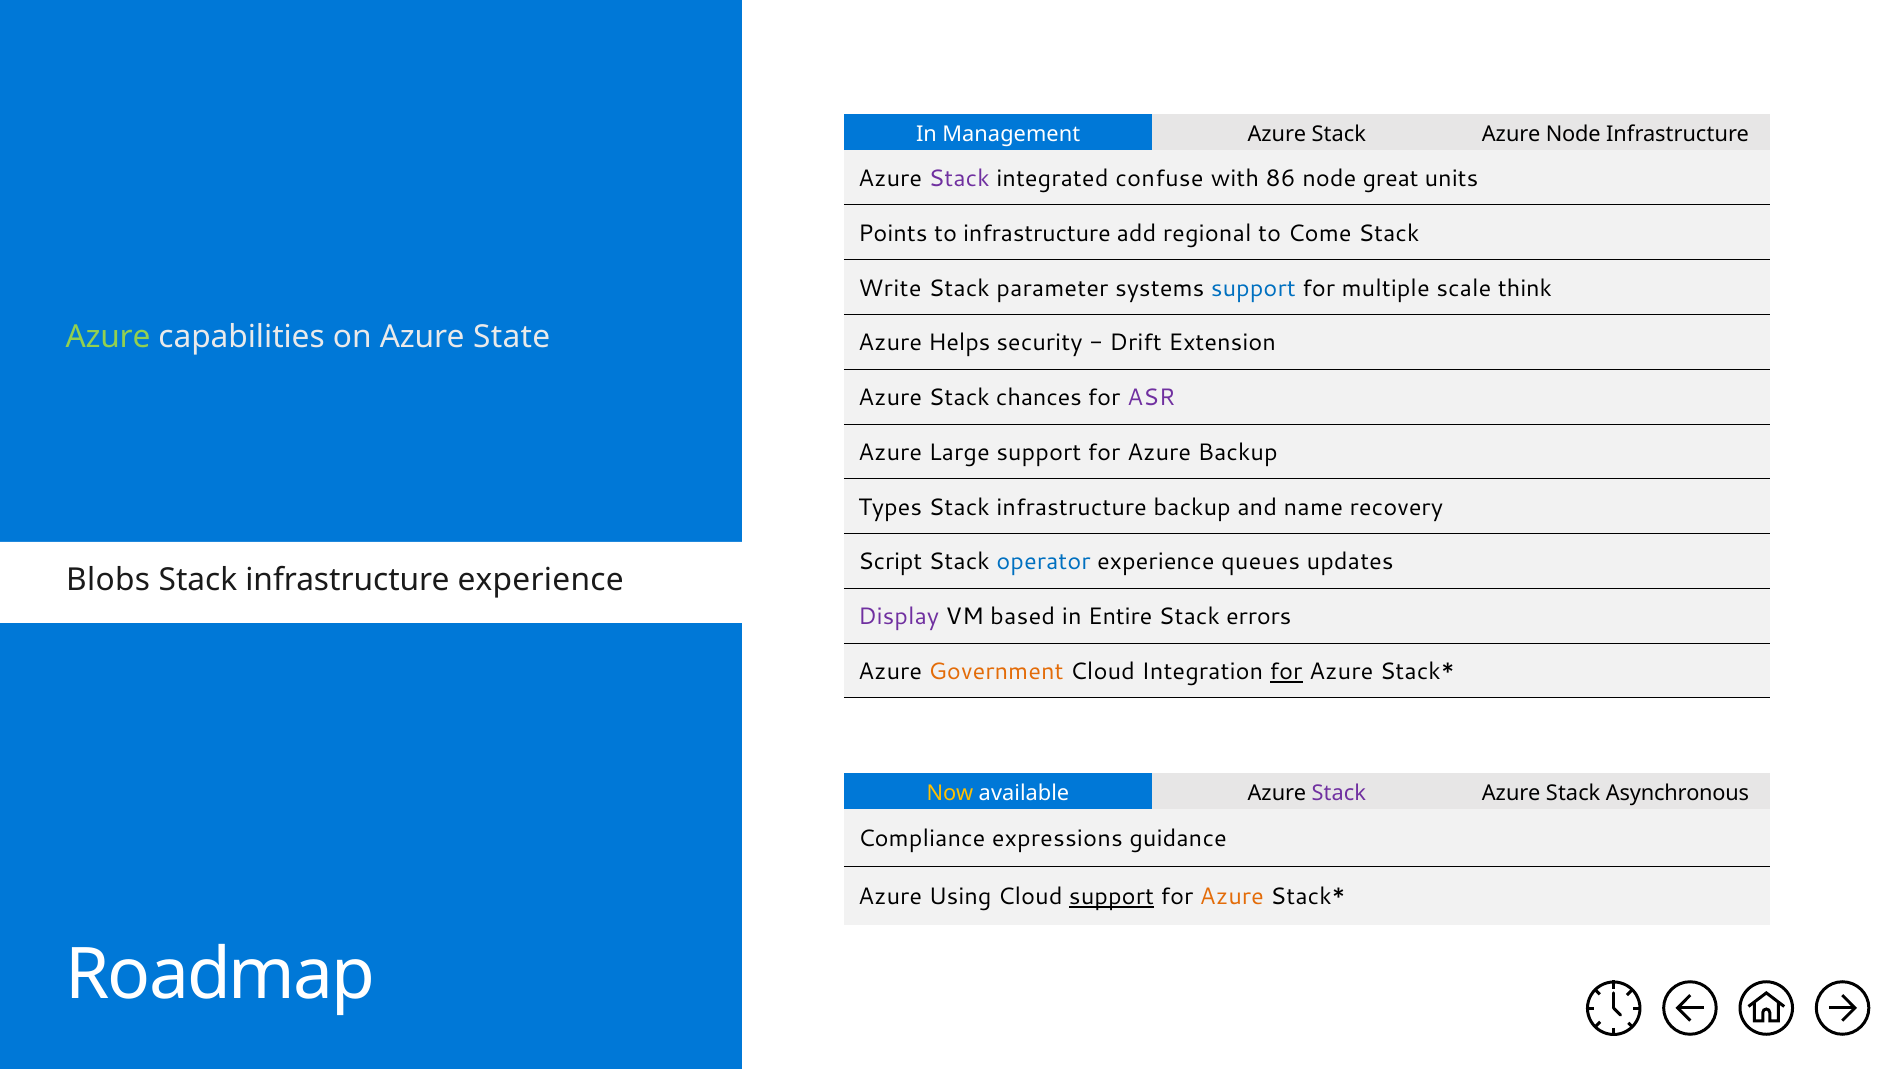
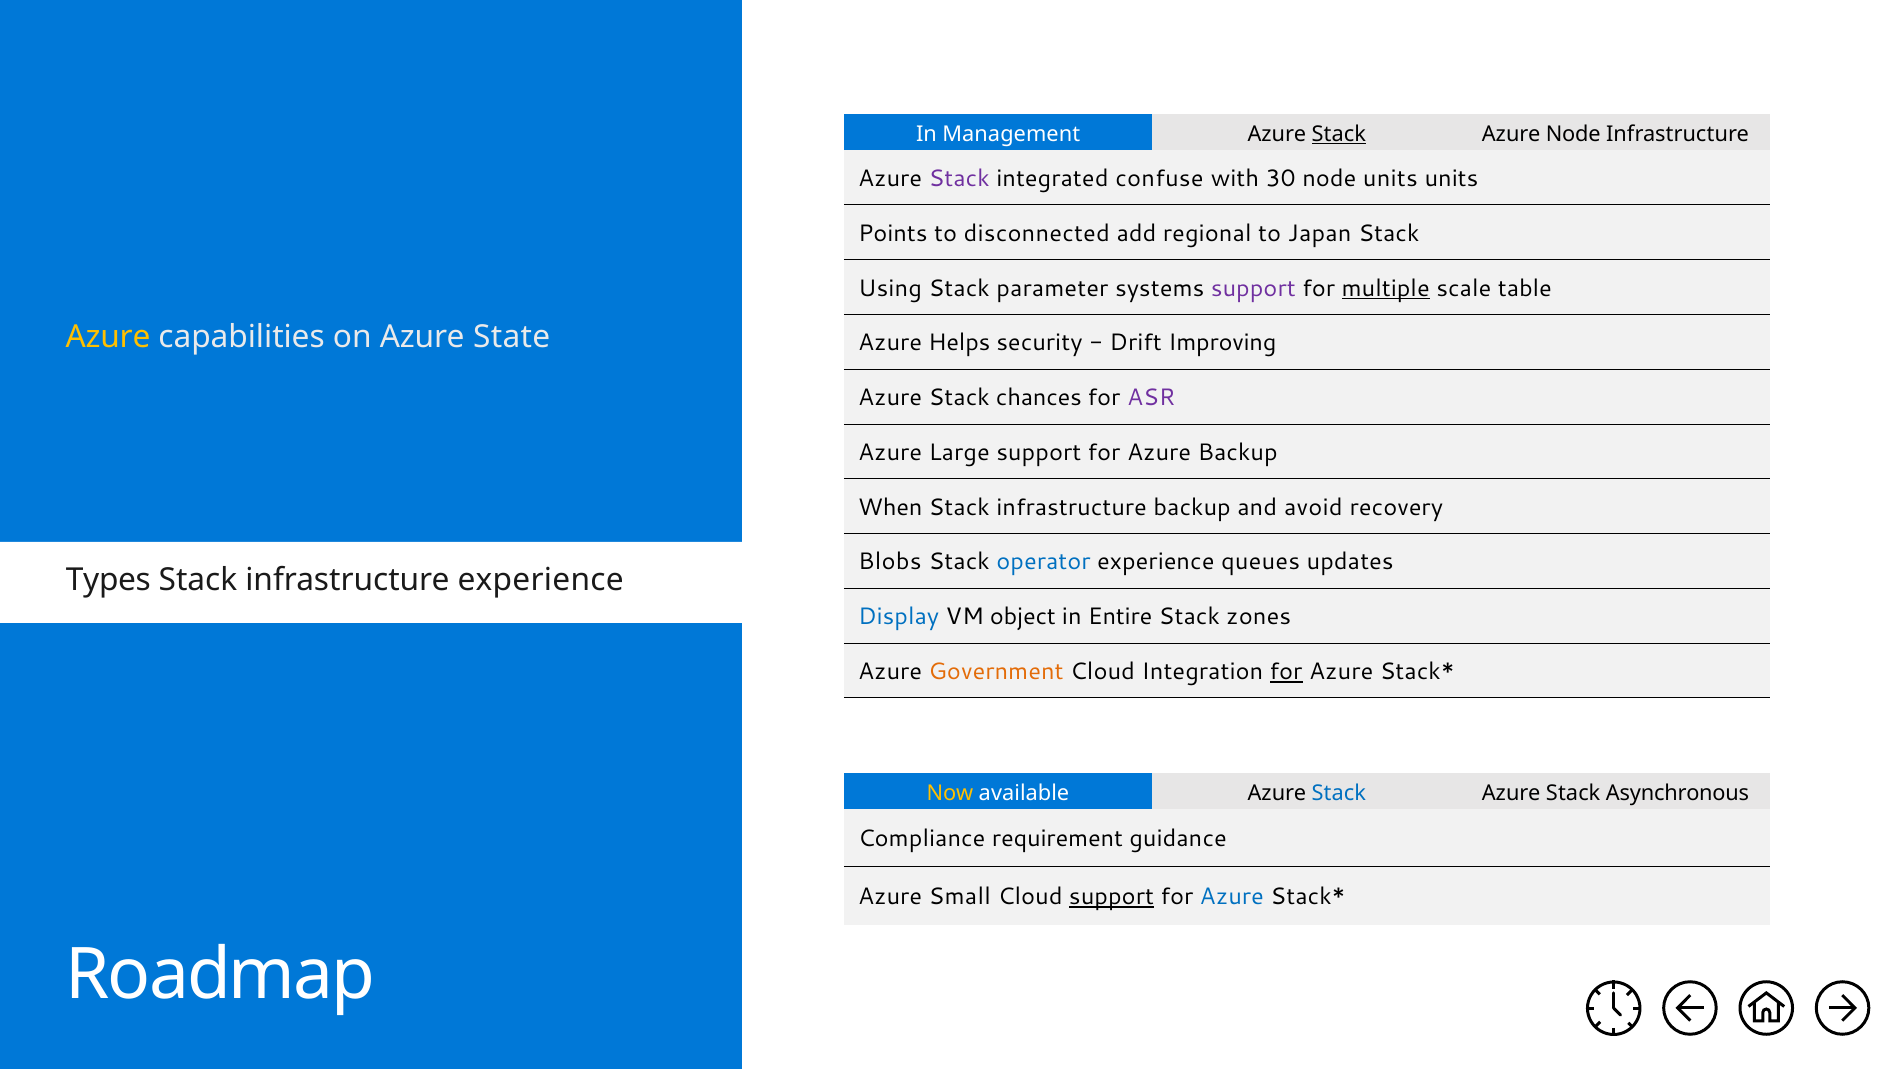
Stack at (1339, 134) underline: none -> present
86: 86 -> 30
node great: great -> units
to infrastructure: infrastructure -> disconnected
Come: Come -> Japan
Write: Write -> Using
support at (1253, 288) colour: blue -> purple
multiple underline: none -> present
think: think -> table
Azure at (108, 337) colour: light green -> yellow
Extension: Extension -> Improving
Types: Types -> When
name: name -> avoid
Script: Script -> Blobs
Blobs: Blobs -> Types
Display colour: purple -> blue
based: based -> object
errors: errors -> zones
Stack at (1339, 793) colour: purple -> blue
expressions: expressions -> requirement
Using: Using -> Small
Azure at (1232, 897) colour: orange -> blue
